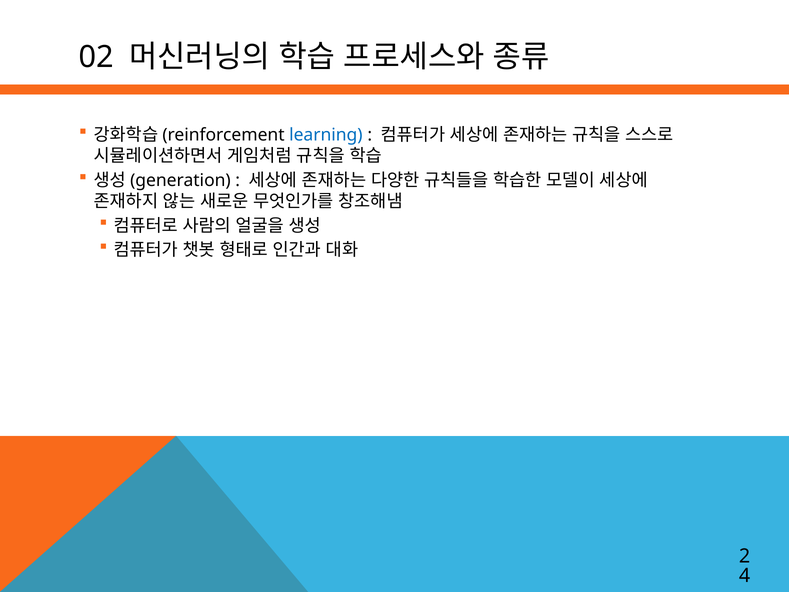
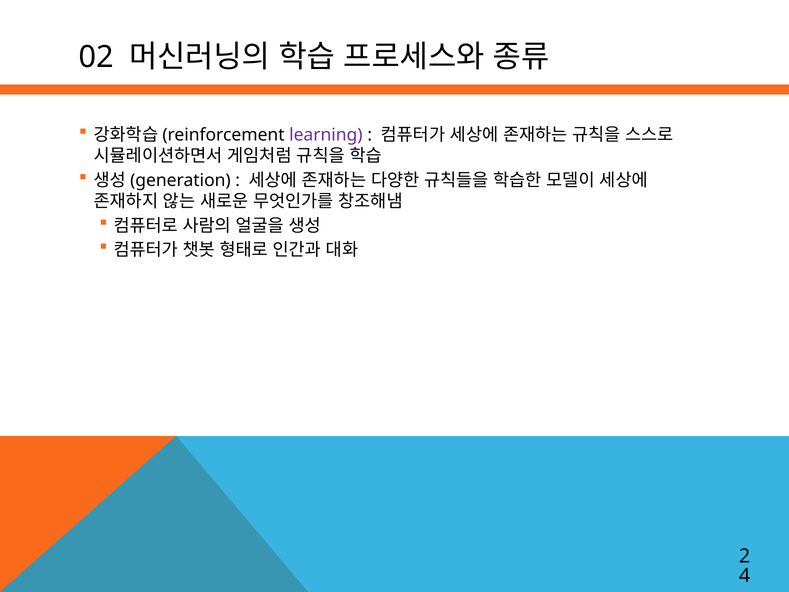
learning colour: blue -> purple
